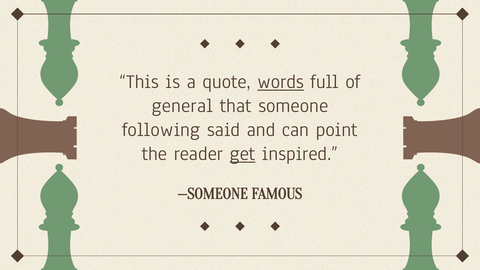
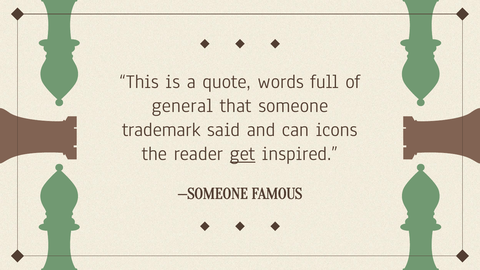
words underline: present -> none
following: following -> trademark
point: point -> icons
